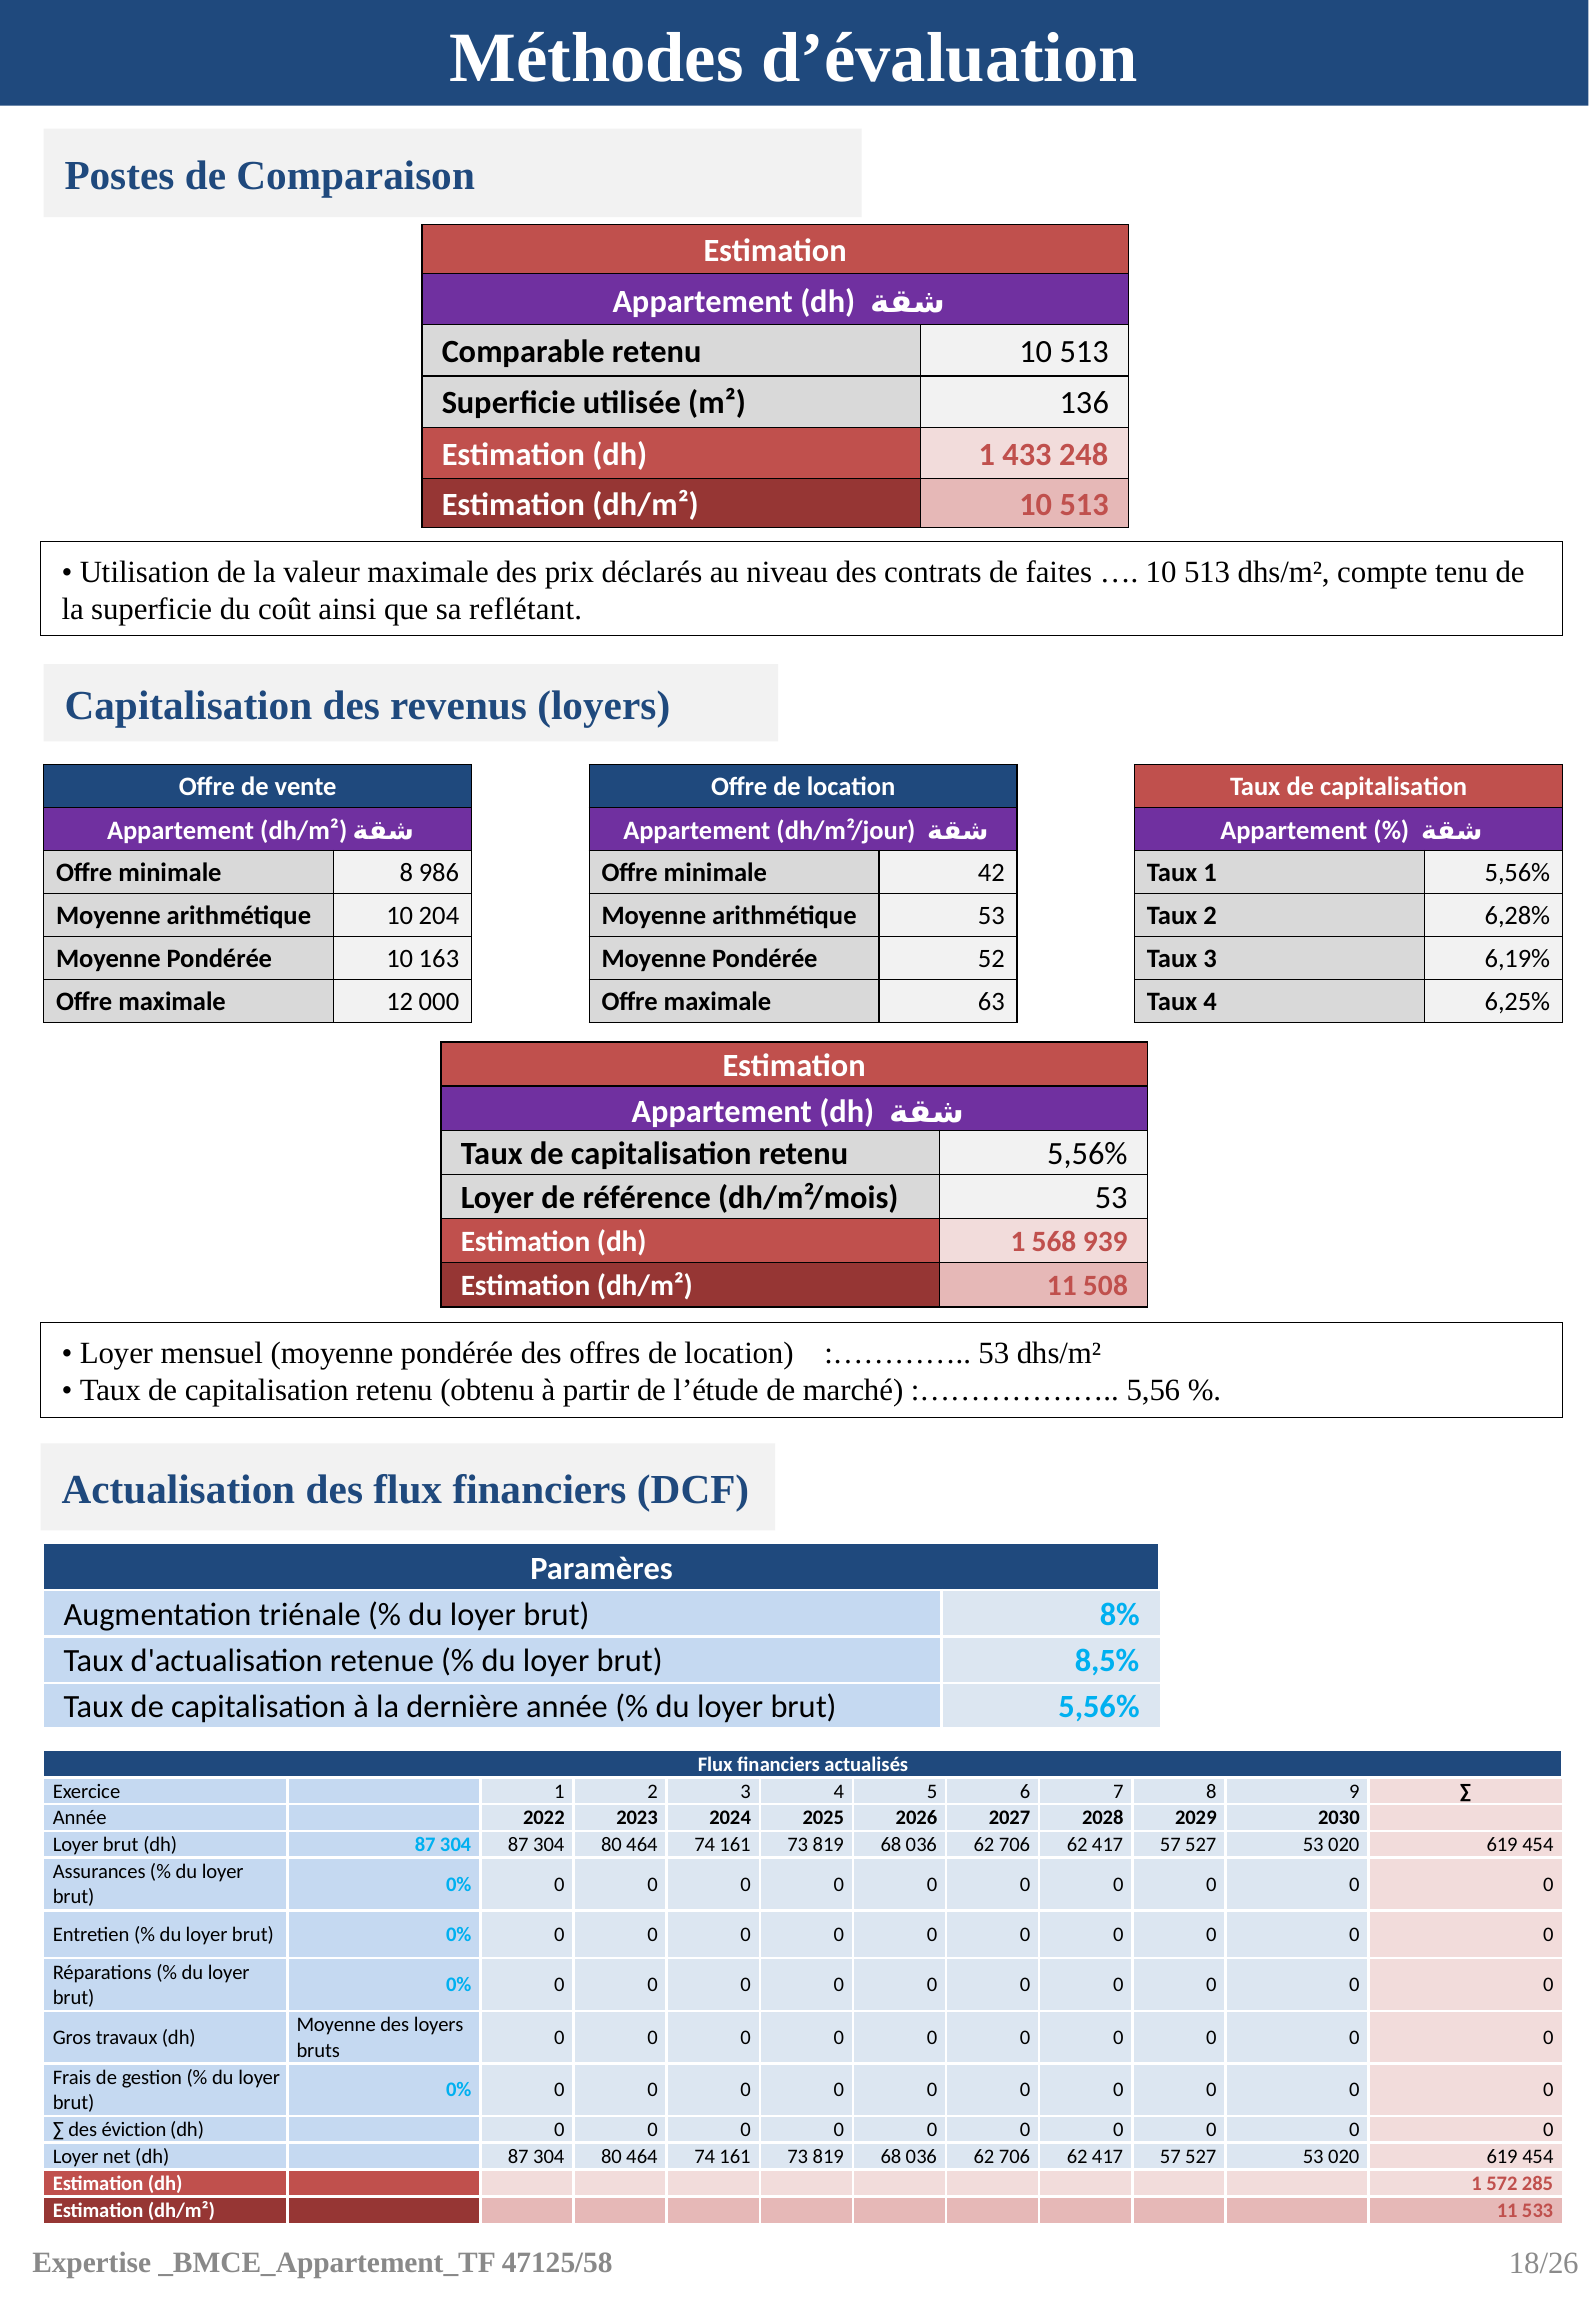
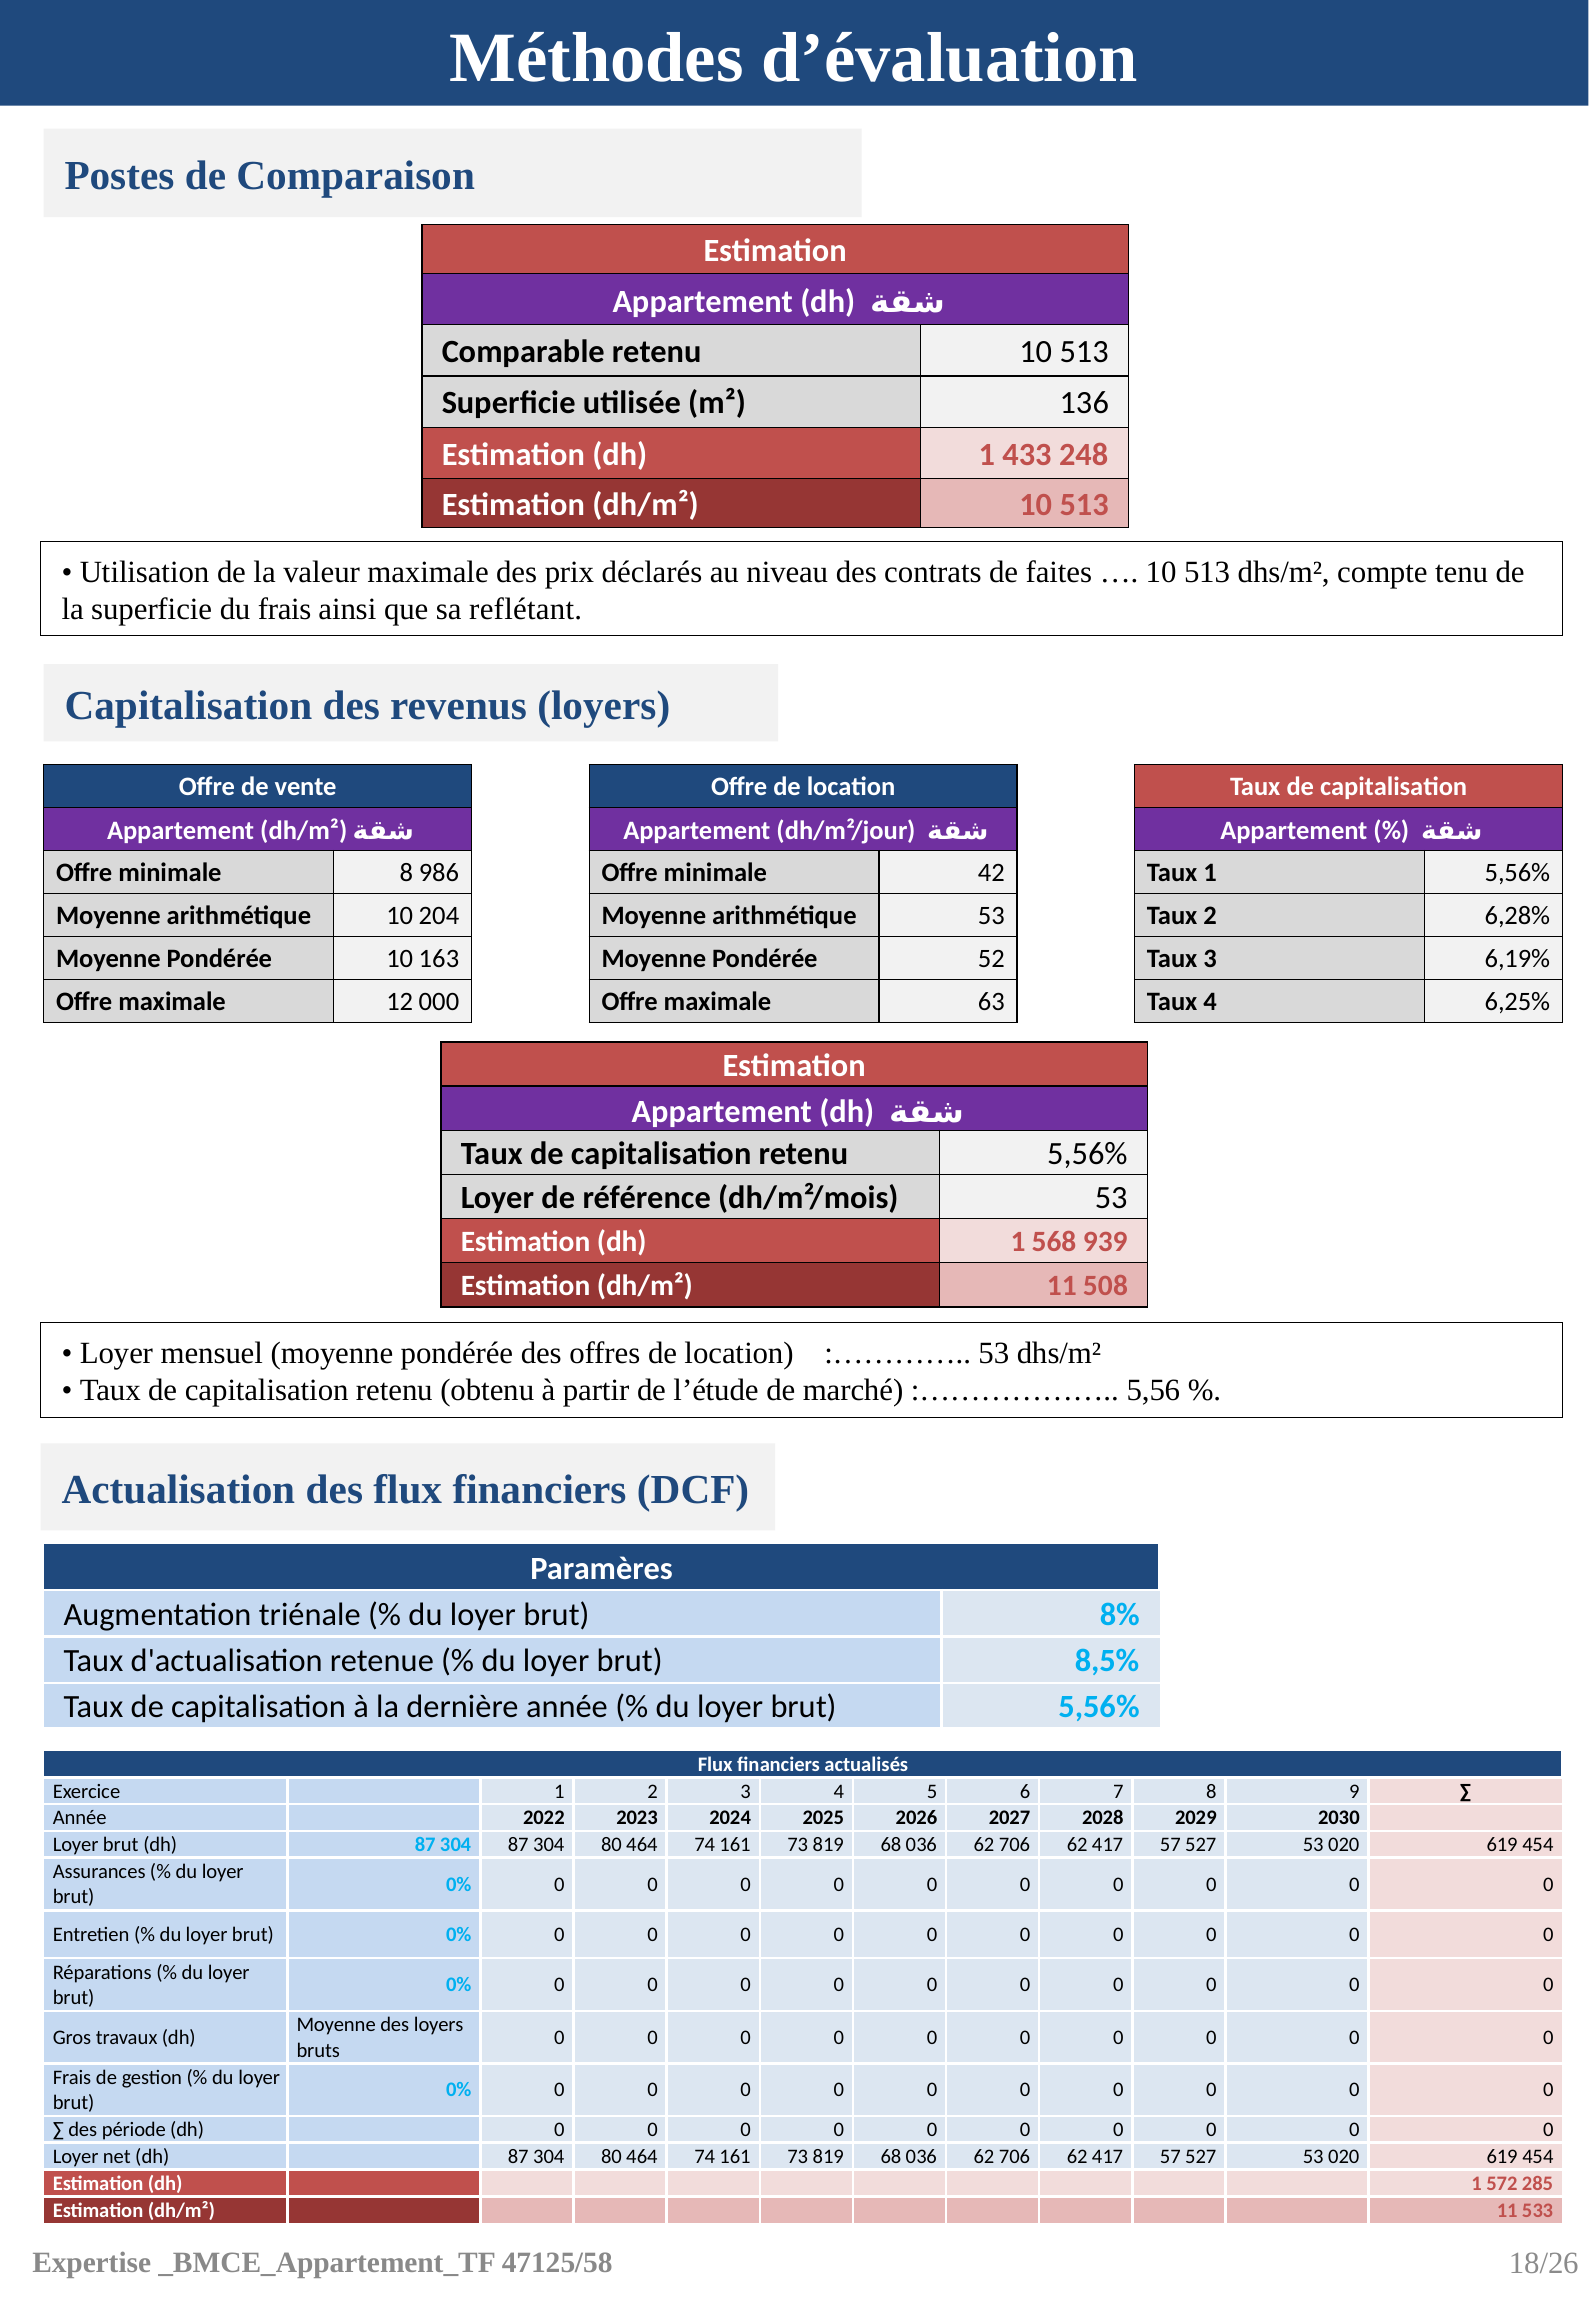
du coût: coût -> frais
éviction: éviction -> période
